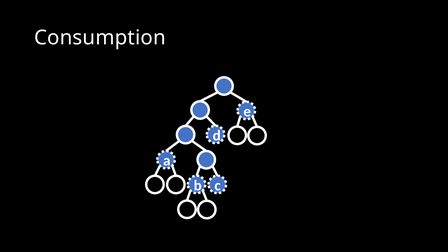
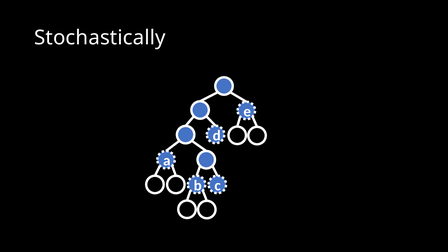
Consumption: Consumption -> Stochastically
